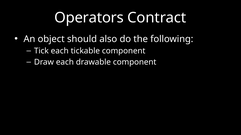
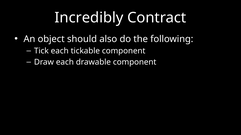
Operators: Operators -> Incredibly
